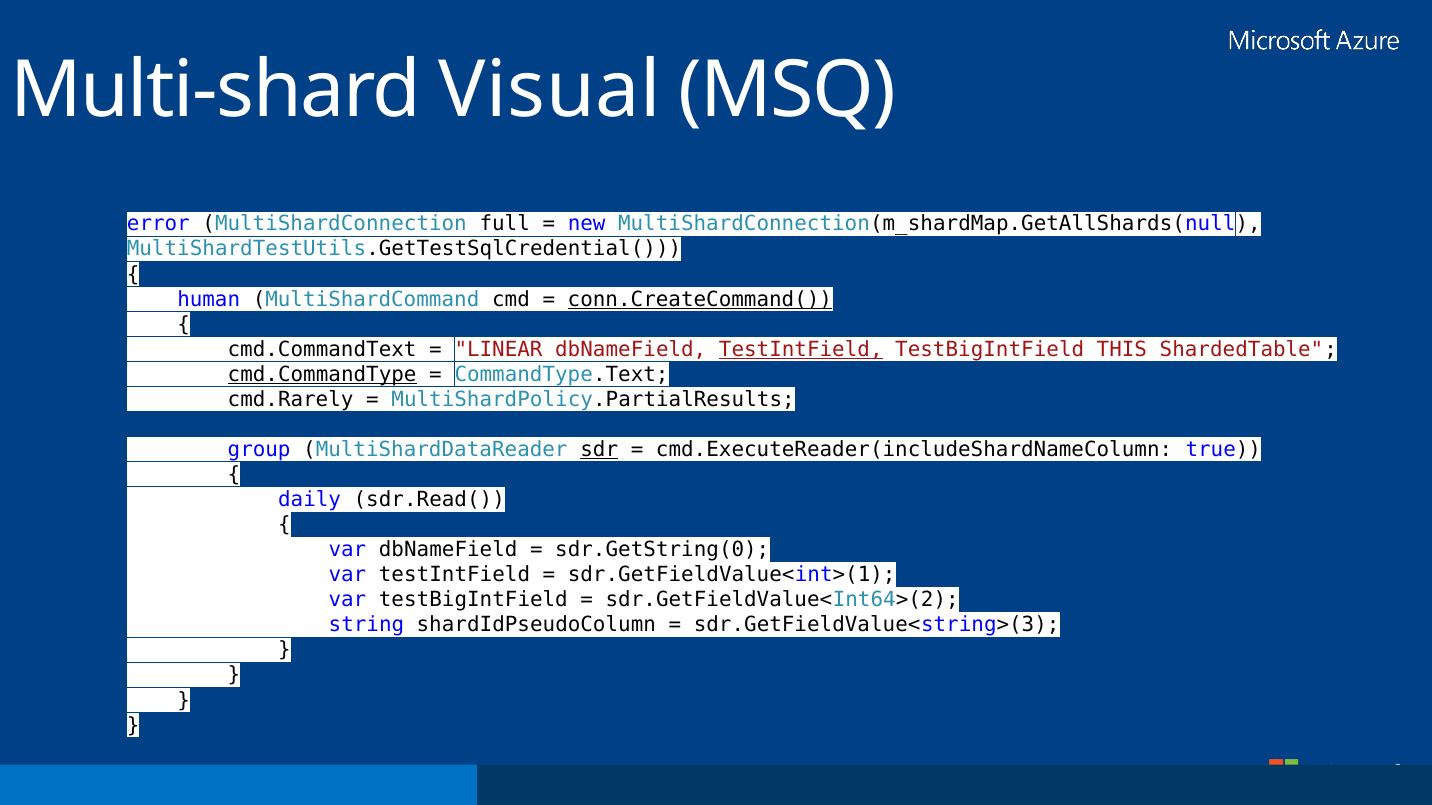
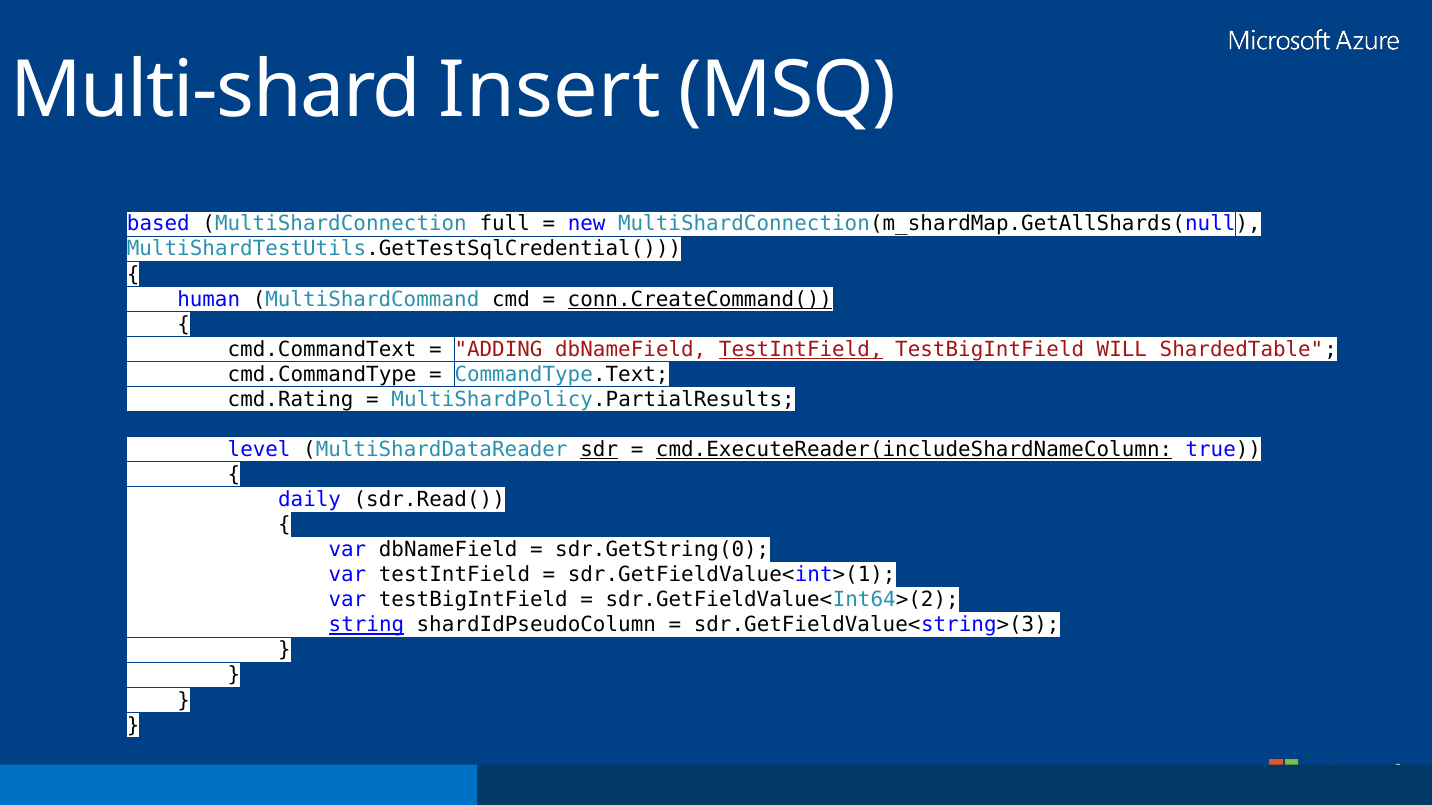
Visual: Visual -> Insert
error: error -> based
LINEAR: LINEAR -> ADDING
THIS: THIS -> WILL
cmd.CommandType underline: present -> none
cmd.Rarely: cmd.Rarely -> cmd.Rating
group: group -> level
cmd.ExecuteReader(includeShardNameColumn underline: none -> present
string underline: none -> present
